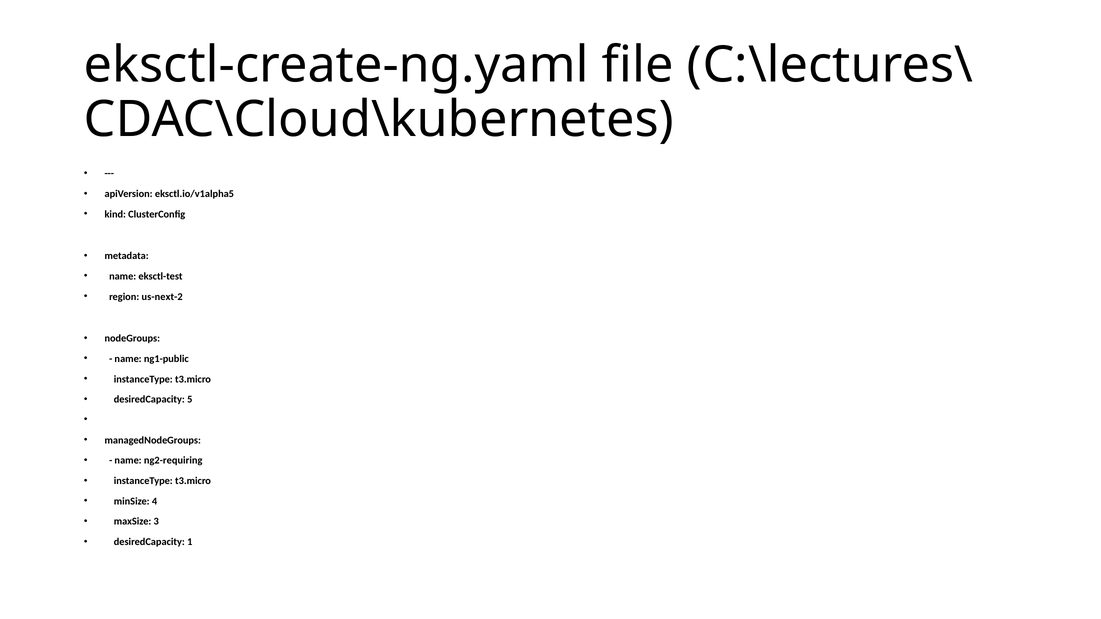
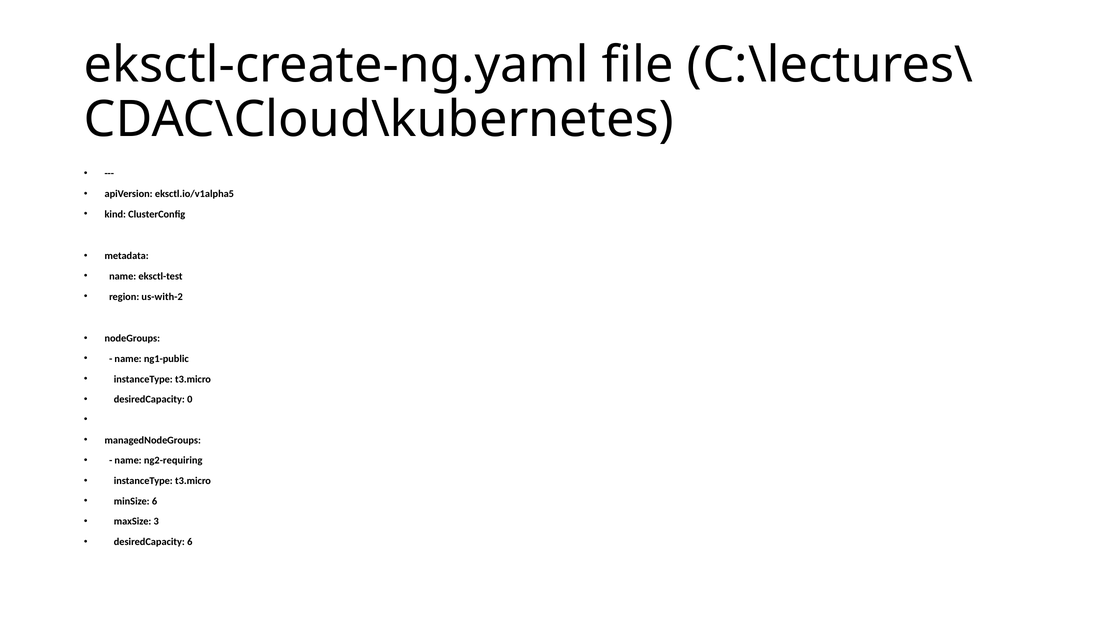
us-next-2: us-next-2 -> us-with-2
5: 5 -> 0
minSize 4: 4 -> 6
desiredCapacity 1: 1 -> 6
